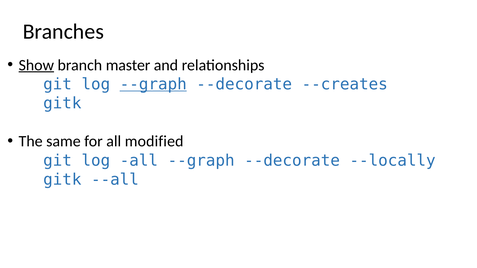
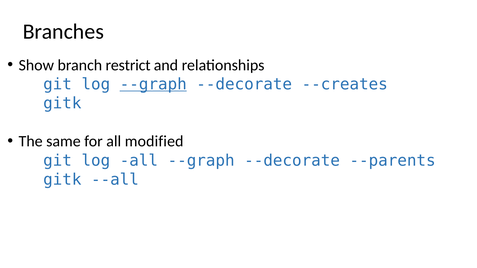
Show underline: present -> none
master: master -> restrict
--locally: --locally -> --parents
